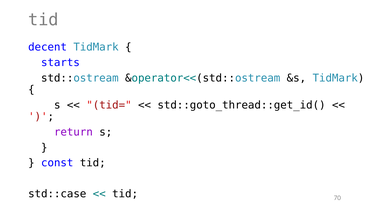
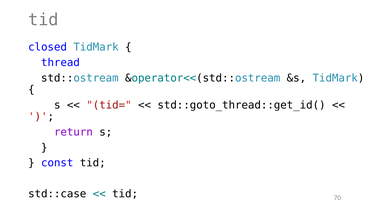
decent: decent -> closed
starts: starts -> thread
